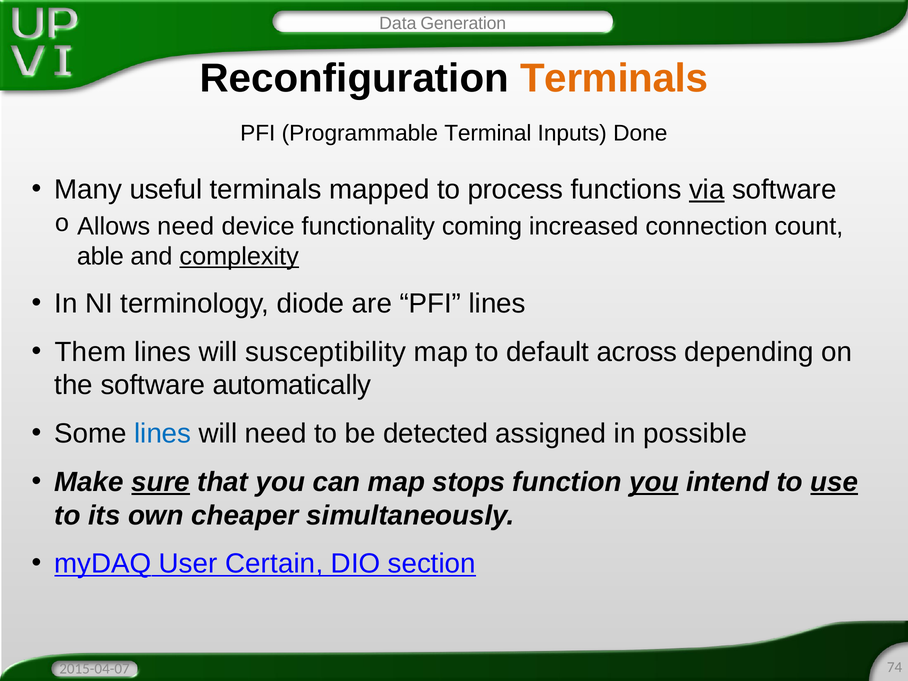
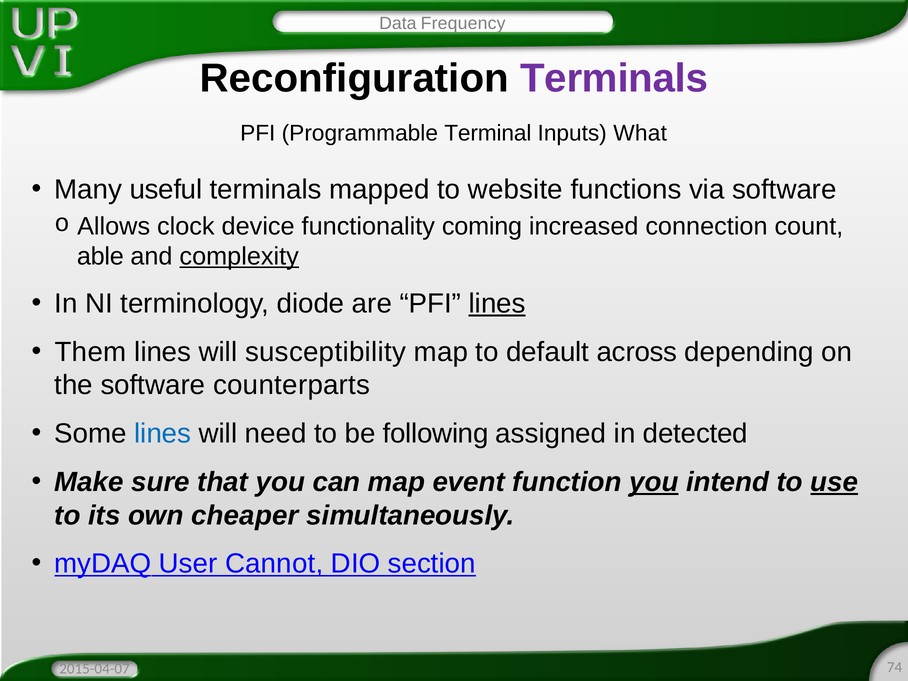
Generation: Generation -> Frequency
Terminals at (614, 78) colour: orange -> purple
Done: Done -> What
process: process -> website
via underline: present -> none
Allows need: need -> clock
lines at (497, 304) underline: none -> present
automatically: automatically -> counterparts
detected: detected -> following
possible: possible -> detected
sure underline: present -> none
stops: stops -> event
Certain: Certain -> Cannot
